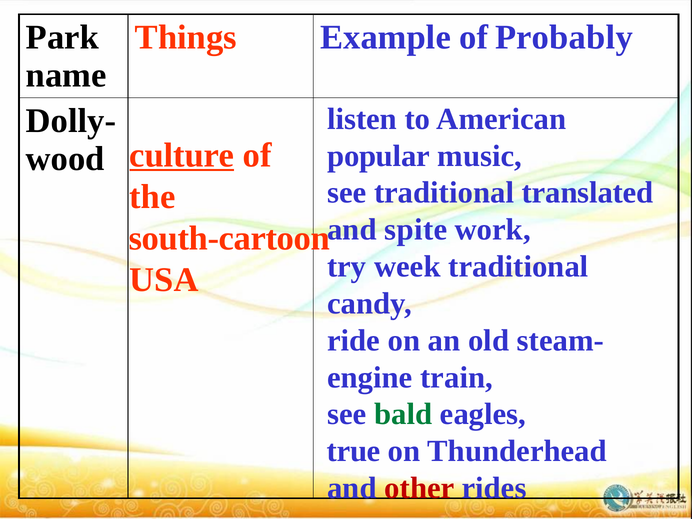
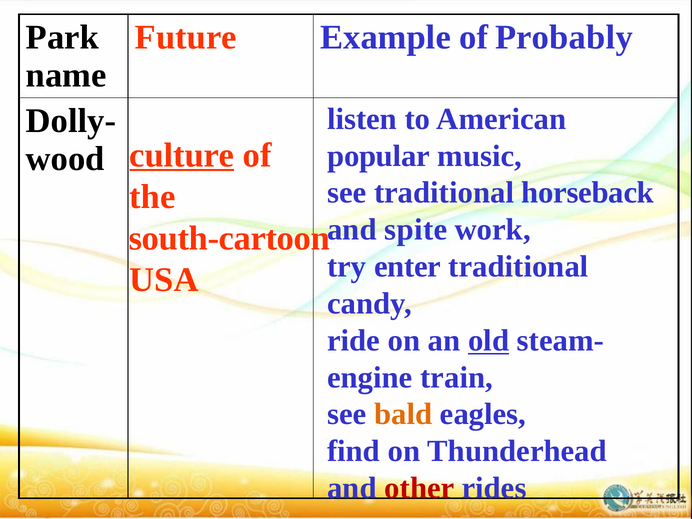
Things: Things -> Future
translated: translated -> horseback
week: week -> enter
old underline: none -> present
bald colour: green -> orange
true: true -> find
